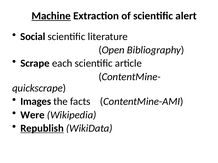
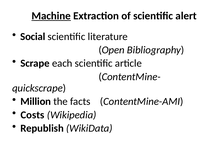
Images: Images -> Million
Were: Were -> Costs
Republish underline: present -> none
